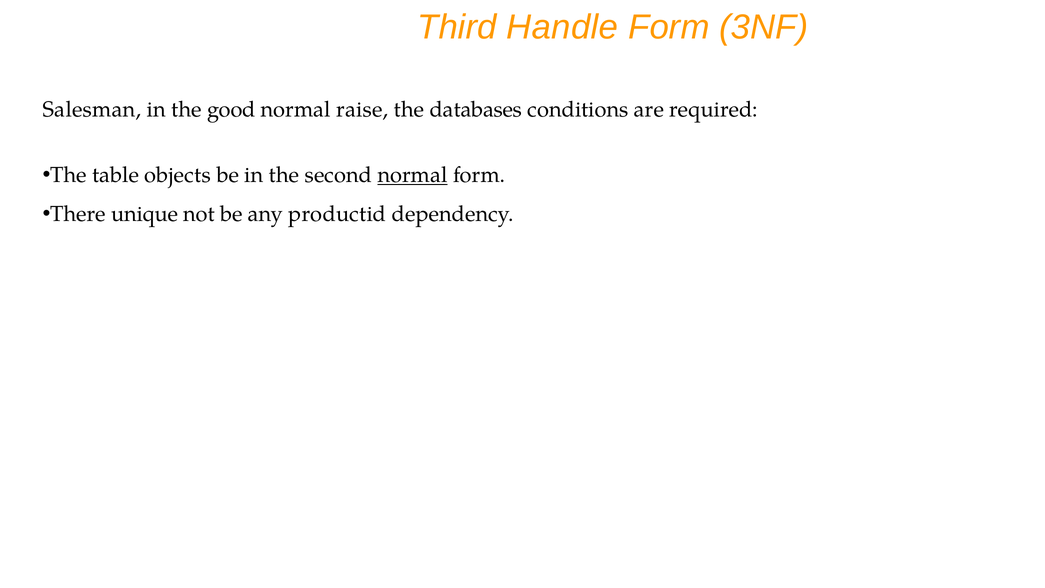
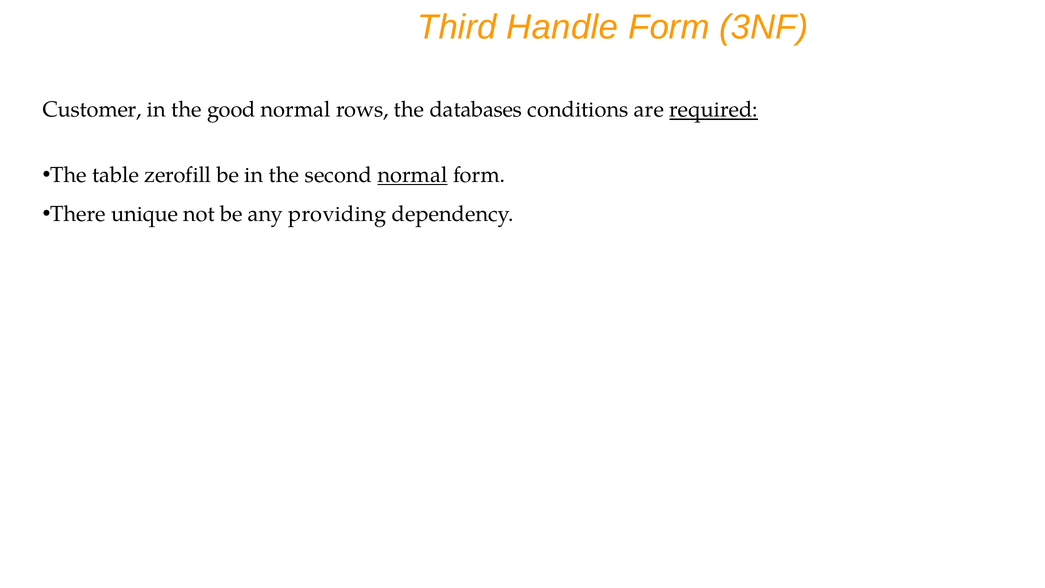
Salesman: Salesman -> Customer
raise: raise -> rows
required underline: none -> present
objects: objects -> zerofill
productid: productid -> providing
